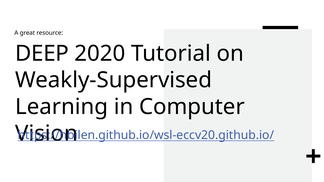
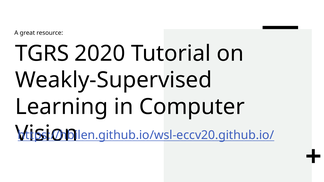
DEEP: DEEP -> TGRS
